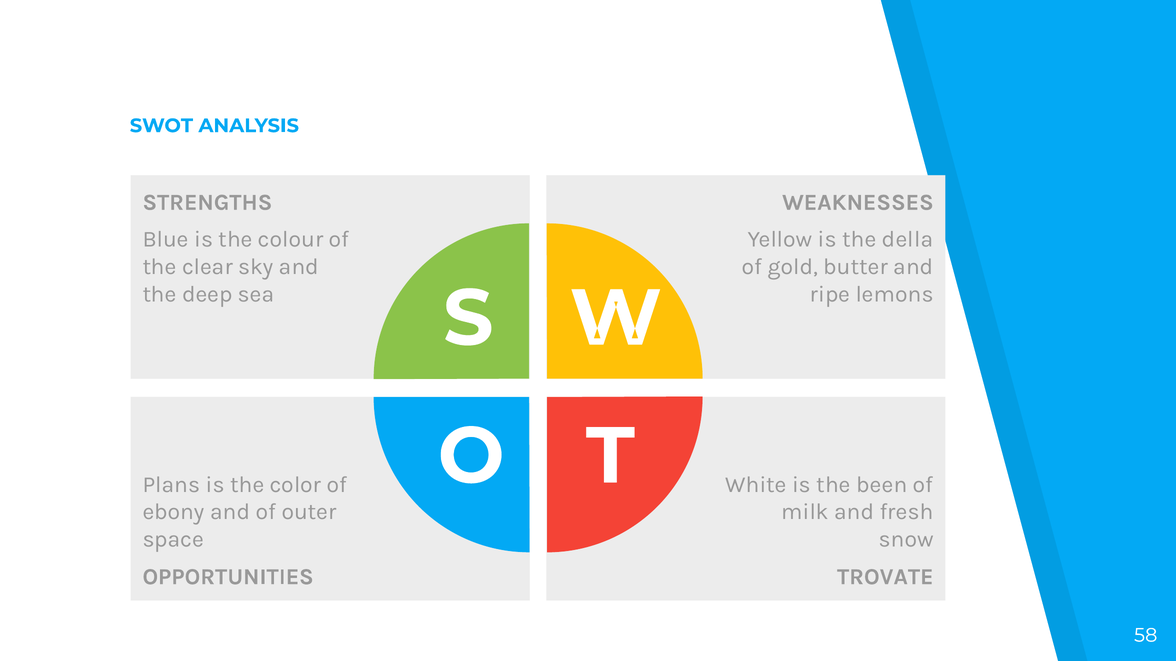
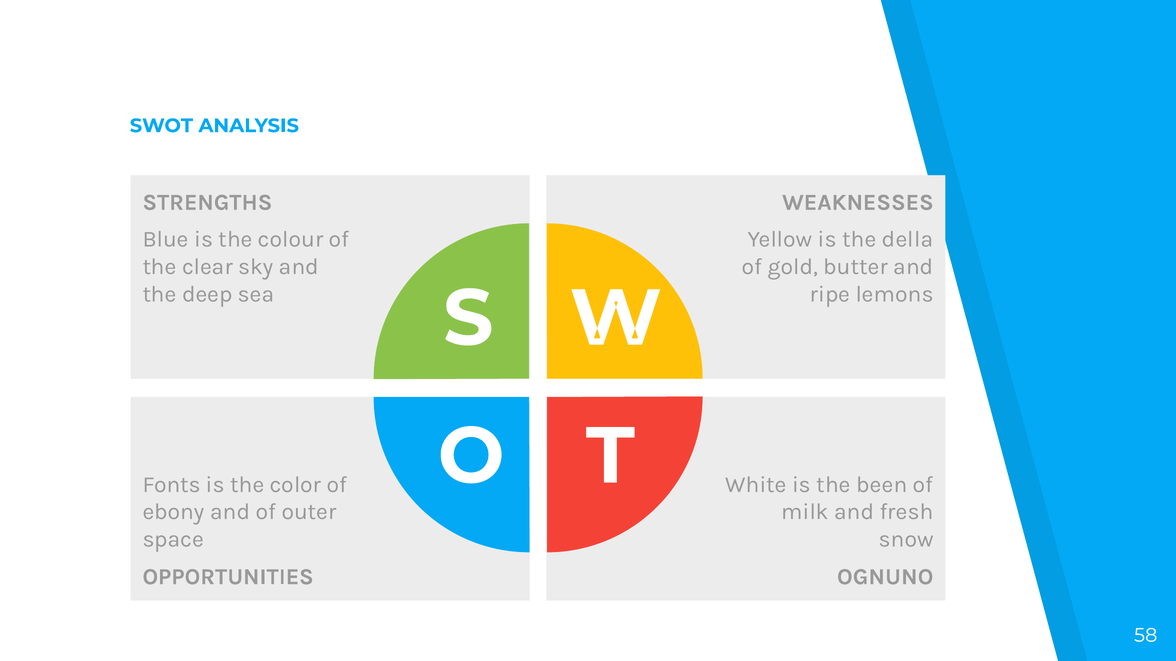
Plans: Plans -> Fonts
TROVATE: TROVATE -> OGNUNO
